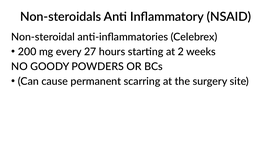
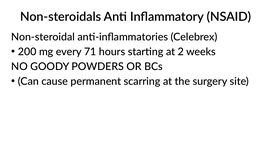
27: 27 -> 71
